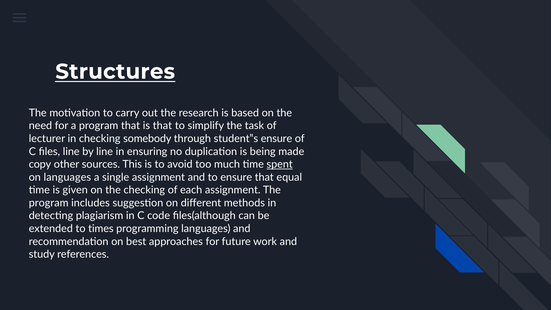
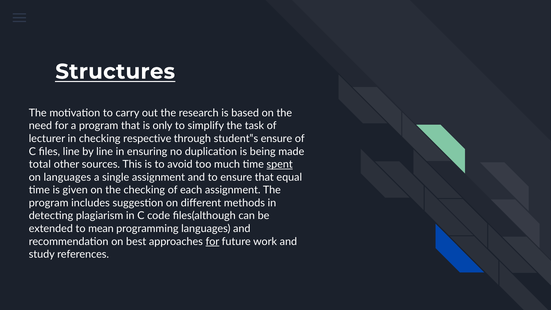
is that: that -> only
somebody: somebody -> respective
copy: copy -> total
times: times -> mean
for at (212, 241) underline: none -> present
